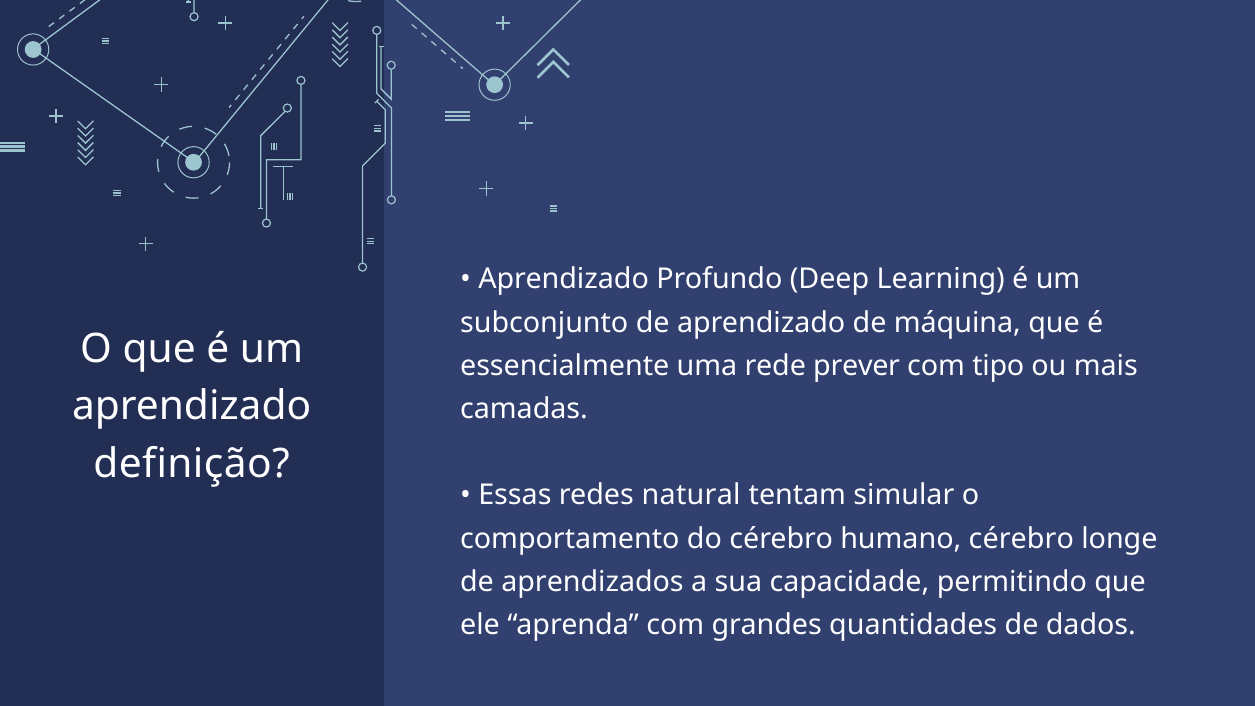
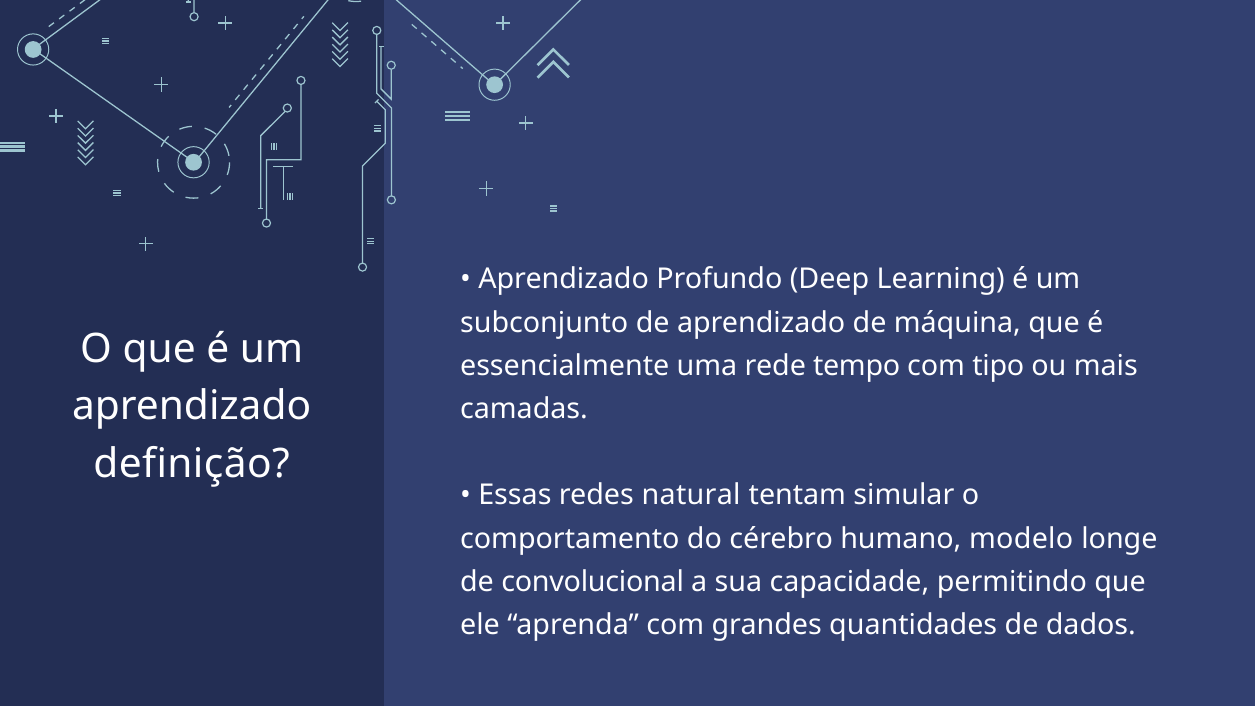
prever: prever -> tempo
humano cérebro: cérebro -> modelo
aprendizados: aprendizados -> convolucional
